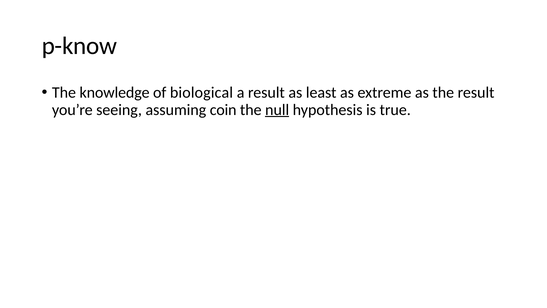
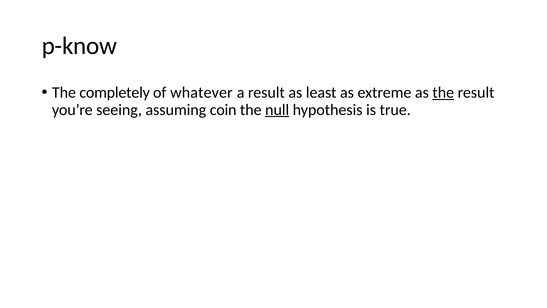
knowledge: knowledge -> completely
biological: biological -> whatever
the at (443, 92) underline: none -> present
